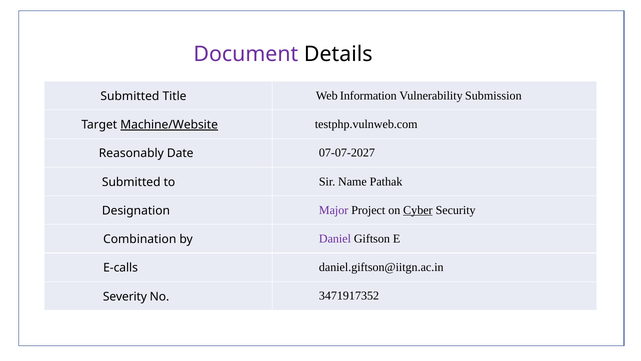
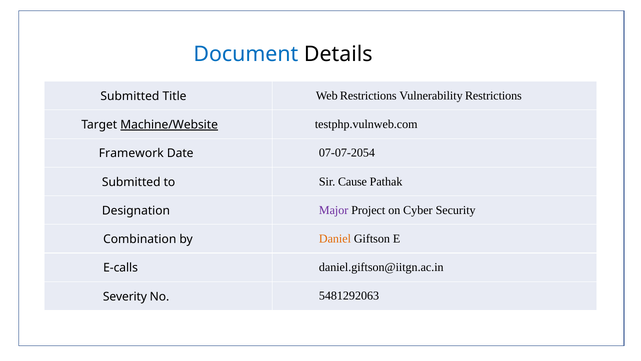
Document colour: purple -> blue
Web Information: Information -> Restrictions
Vulnerability Submission: Submission -> Restrictions
Reasonably: Reasonably -> Framework
07-07-2027: 07-07-2027 -> 07-07-2054
Name: Name -> Cause
Cyber underline: present -> none
Daniel colour: purple -> orange
3471917352: 3471917352 -> 5481292063
